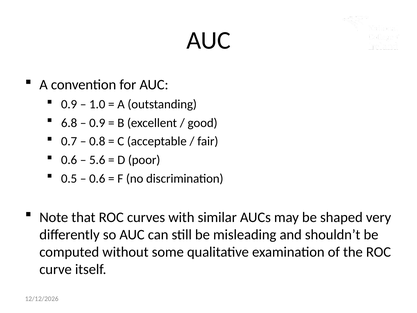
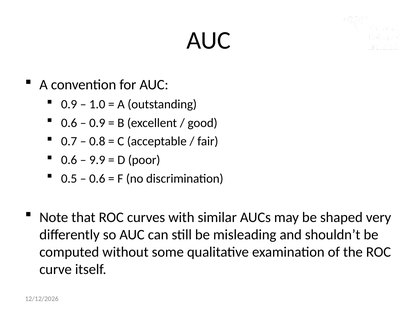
6.8 at (69, 123): 6.8 -> 0.6
5.6: 5.6 -> 9.9
